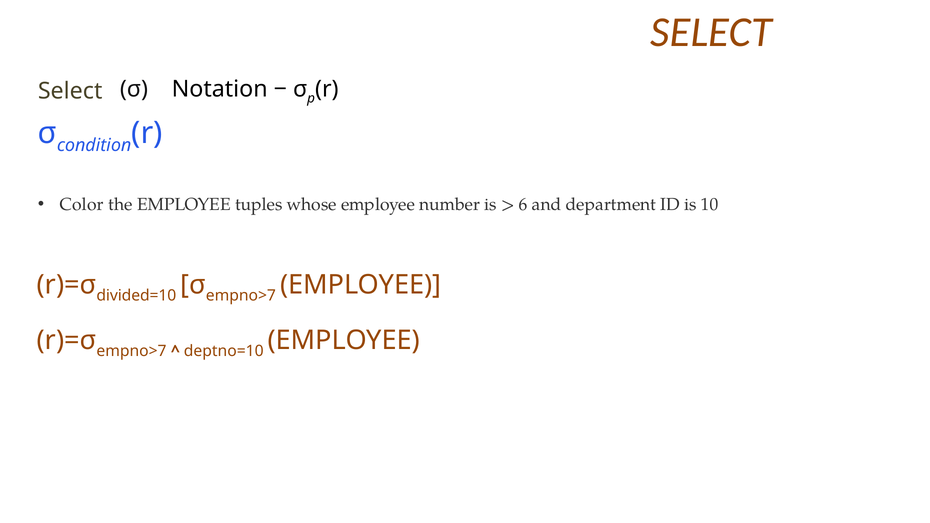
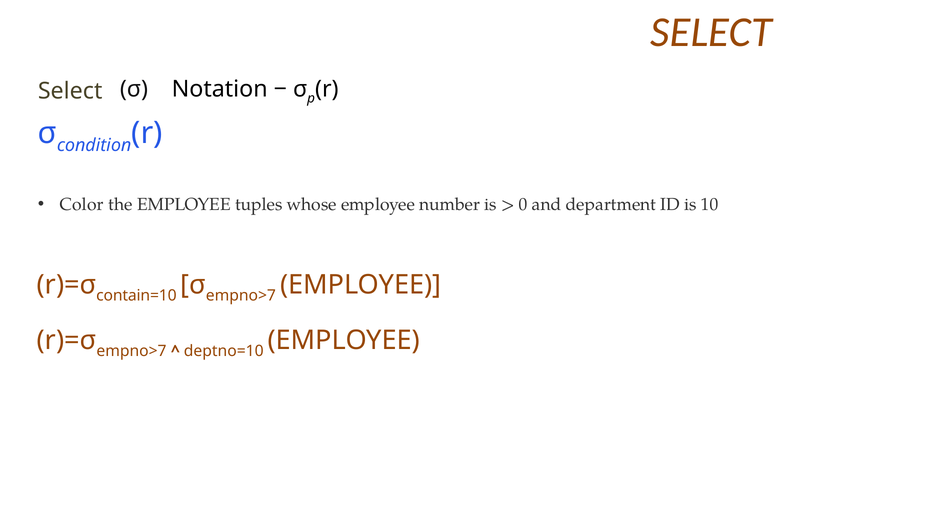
6: 6 -> 0
divided=10: divided=10 -> contain=10
